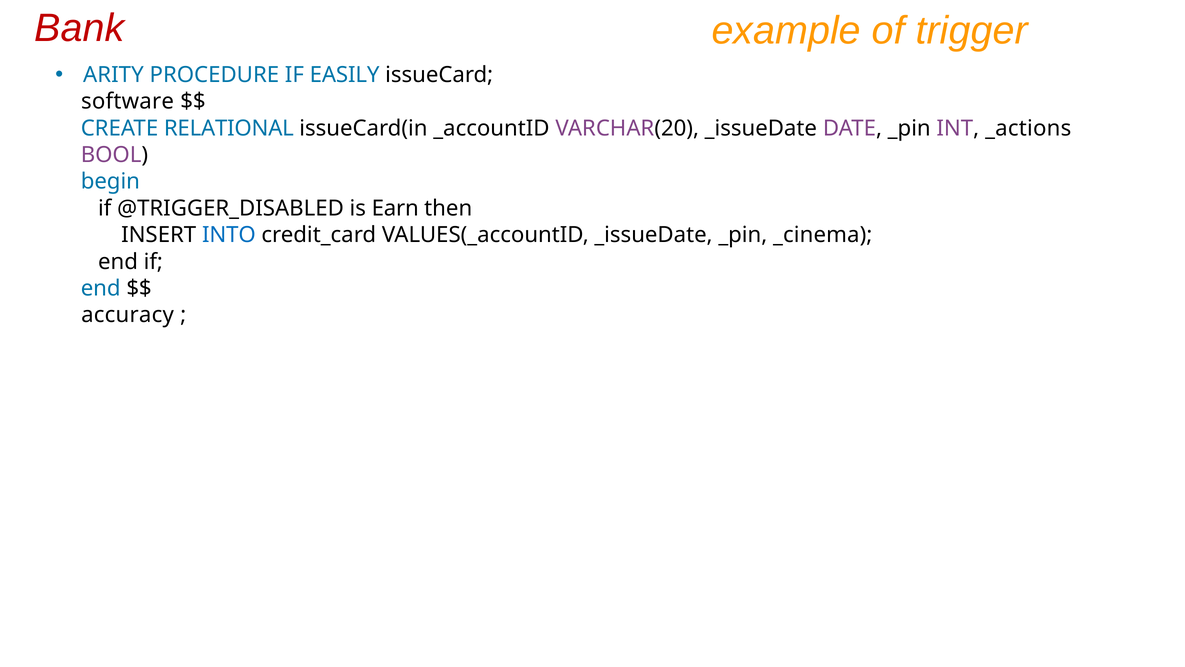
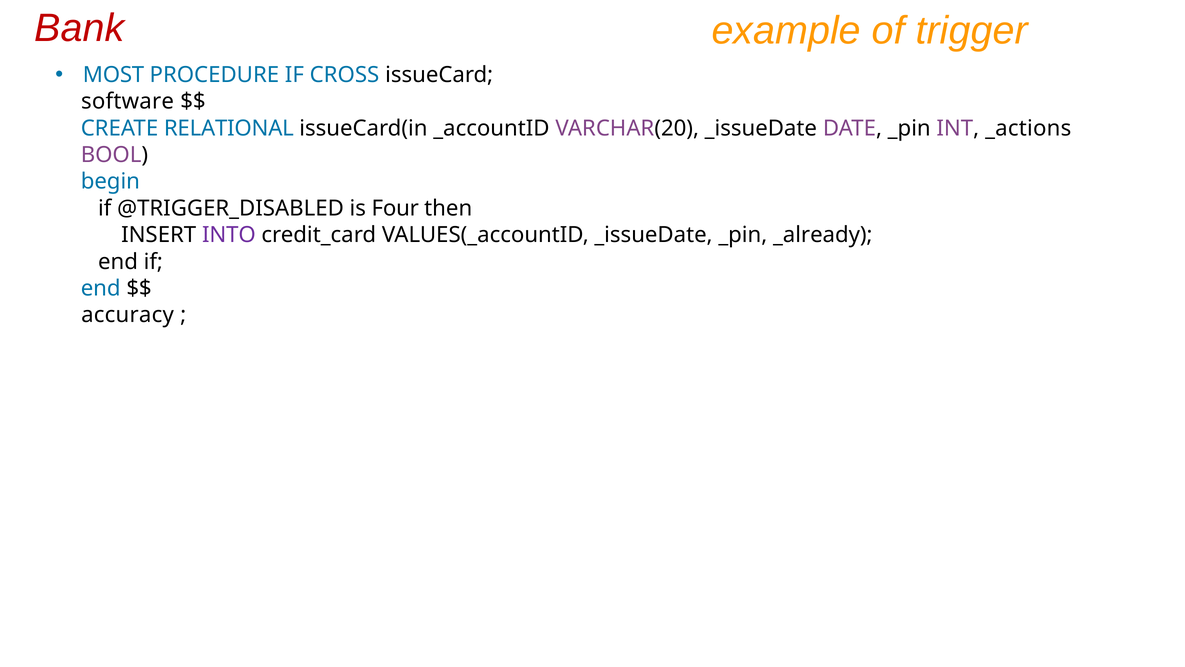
ARITY: ARITY -> MOST
EASILY: EASILY -> CROSS
Earn: Earn -> Four
INTO colour: blue -> purple
_cinema: _cinema -> _already
